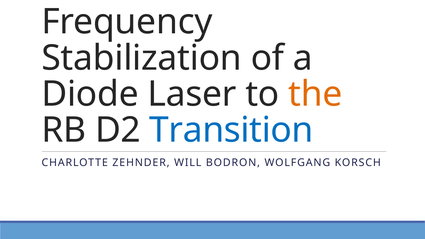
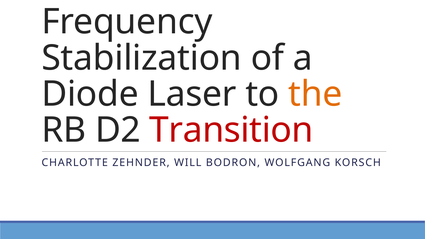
Transition colour: blue -> red
